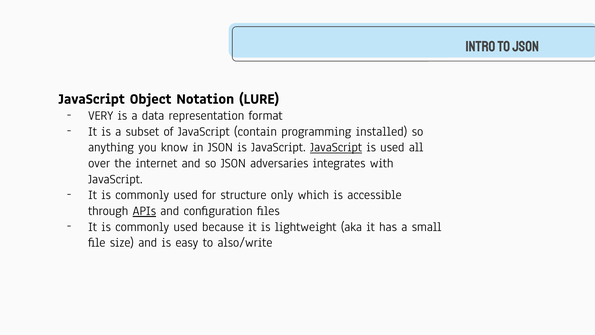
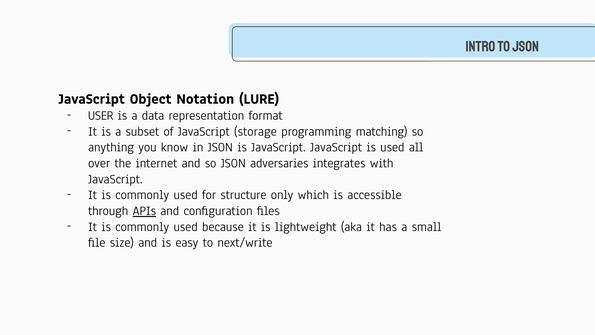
VERY: VERY -> USER
contain: contain -> storage
installed: installed -> matching
JavaScript at (336, 147) underline: present -> none
also/write: also/write -> next/write
